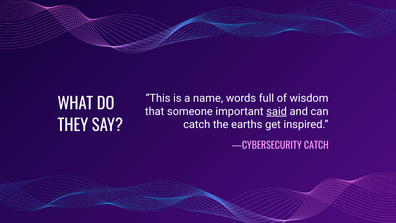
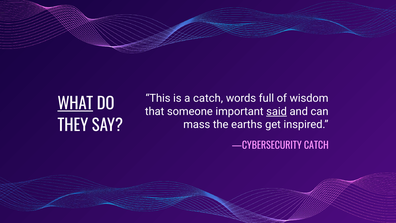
a name: name -> catch
WHAT underline: none -> present
catch at (197, 124): catch -> mass
